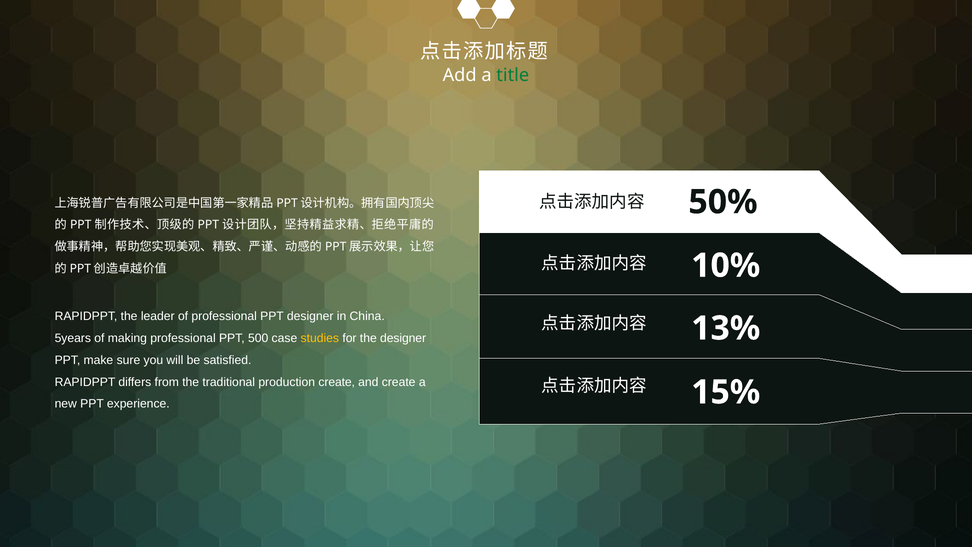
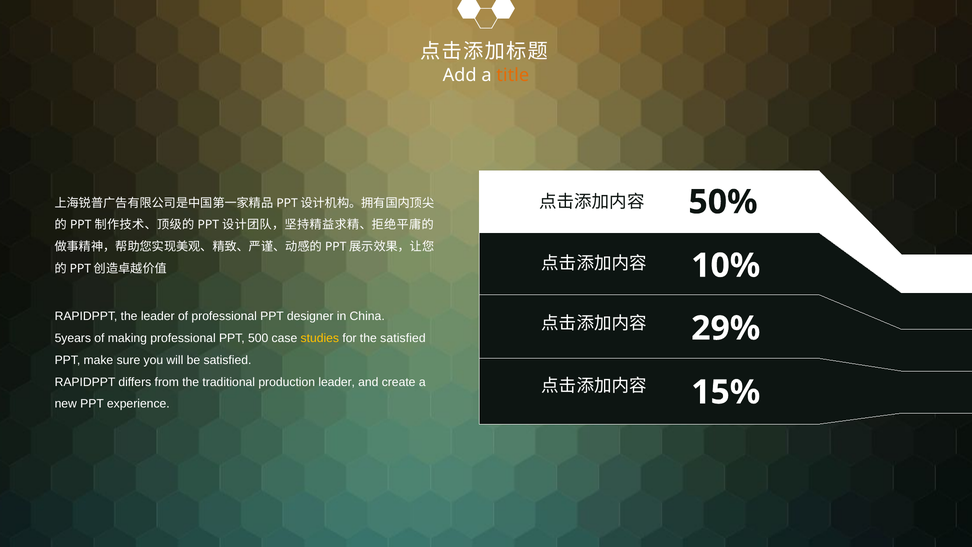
title colour: green -> orange
13%: 13% -> 29%
the designer: designer -> satisfied
production create: create -> leader
